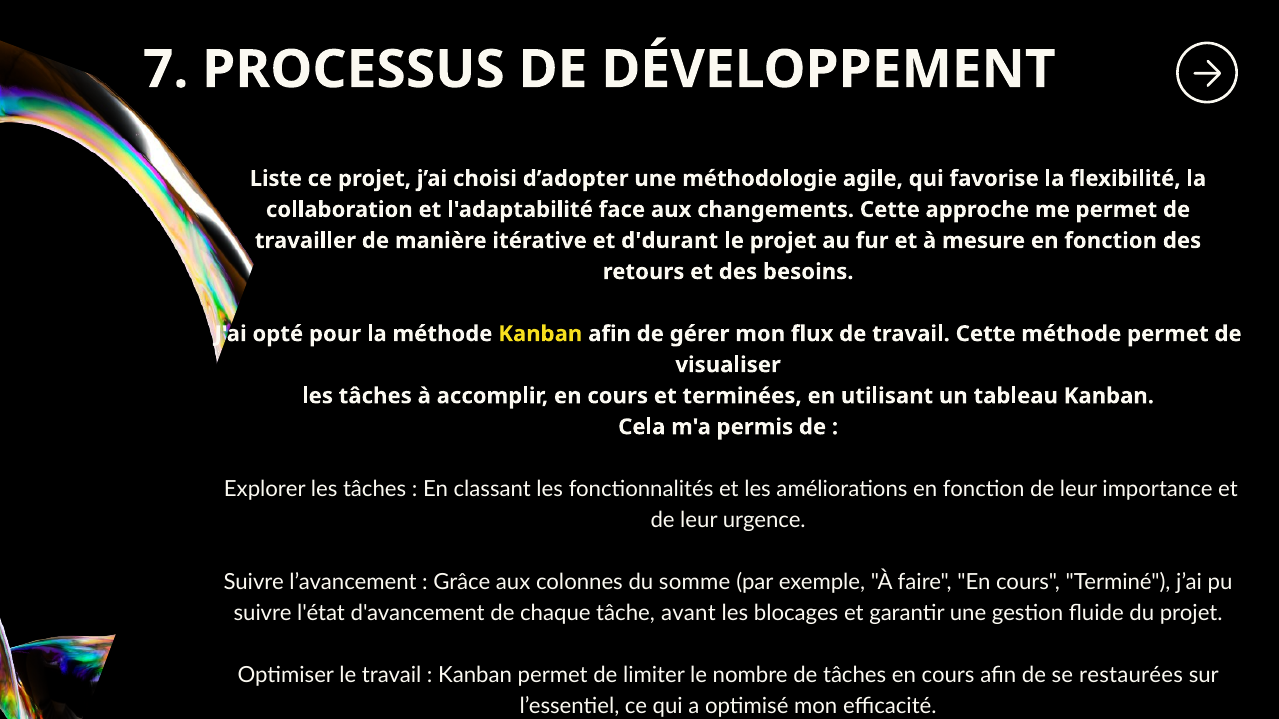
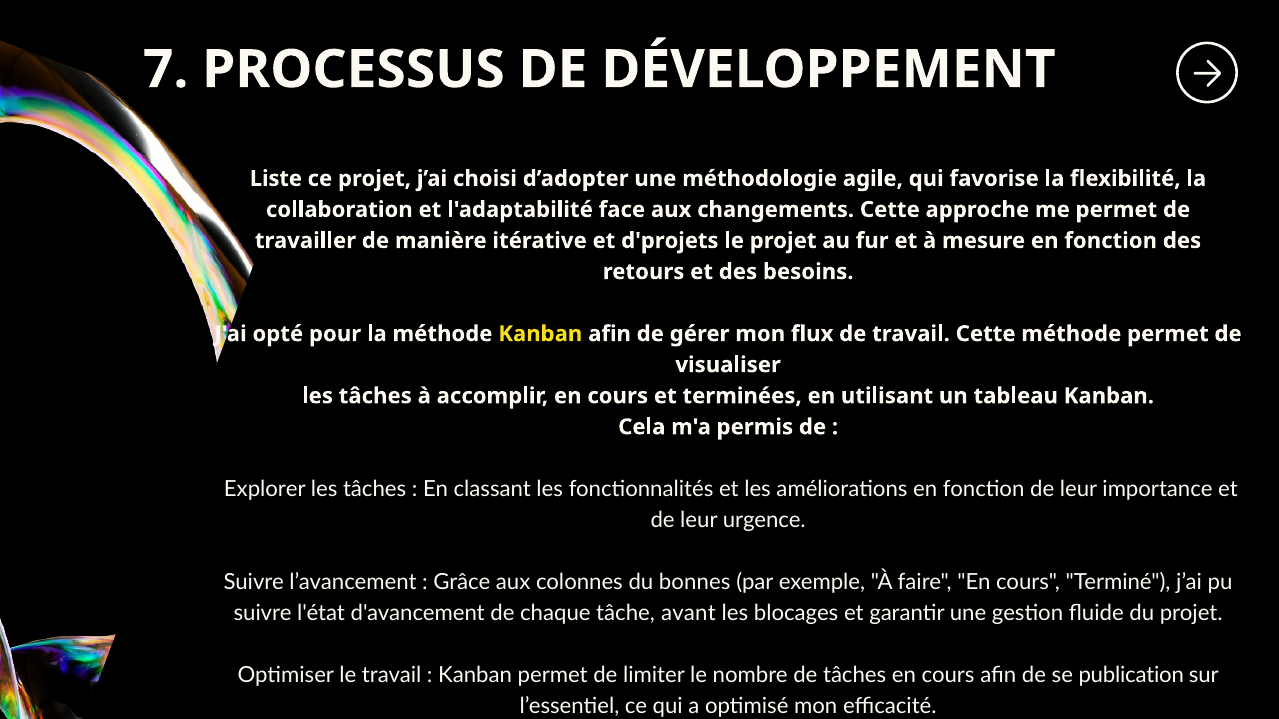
d'durant: d'durant -> d'projets
somme: somme -> bonnes
restaurées: restaurées -> publication
